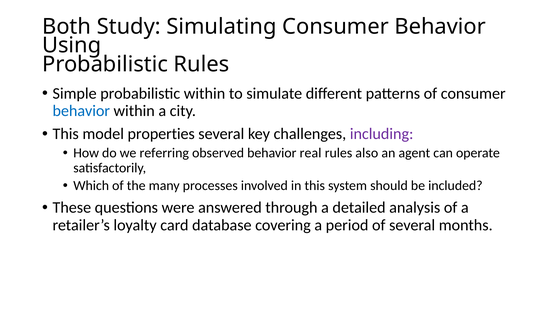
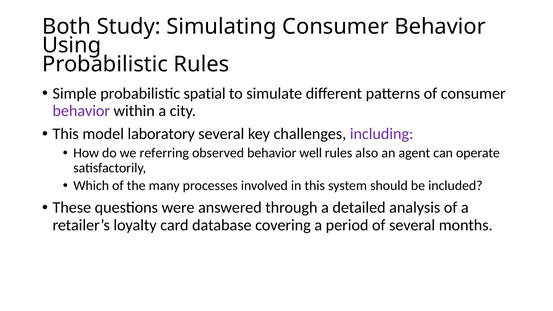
probabilistic within: within -> spatial
behavior at (81, 111) colour: blue -> purple
properties: properties -> laboratory
real: real -> well
